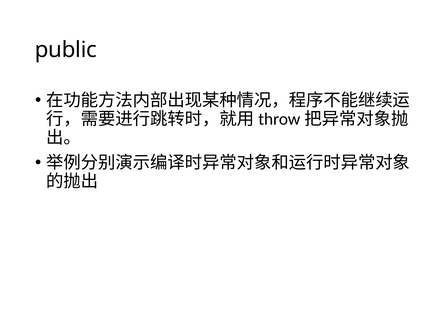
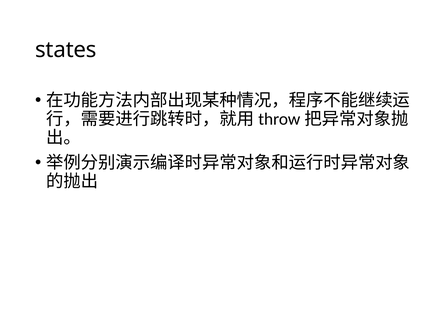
public: public -> states
